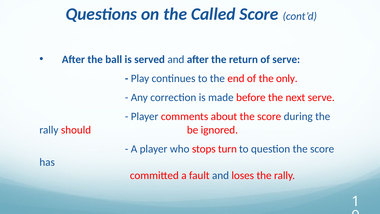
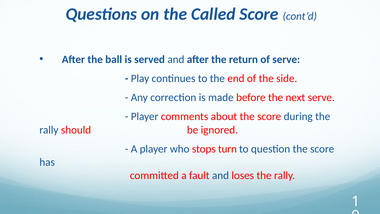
only: only -> side
